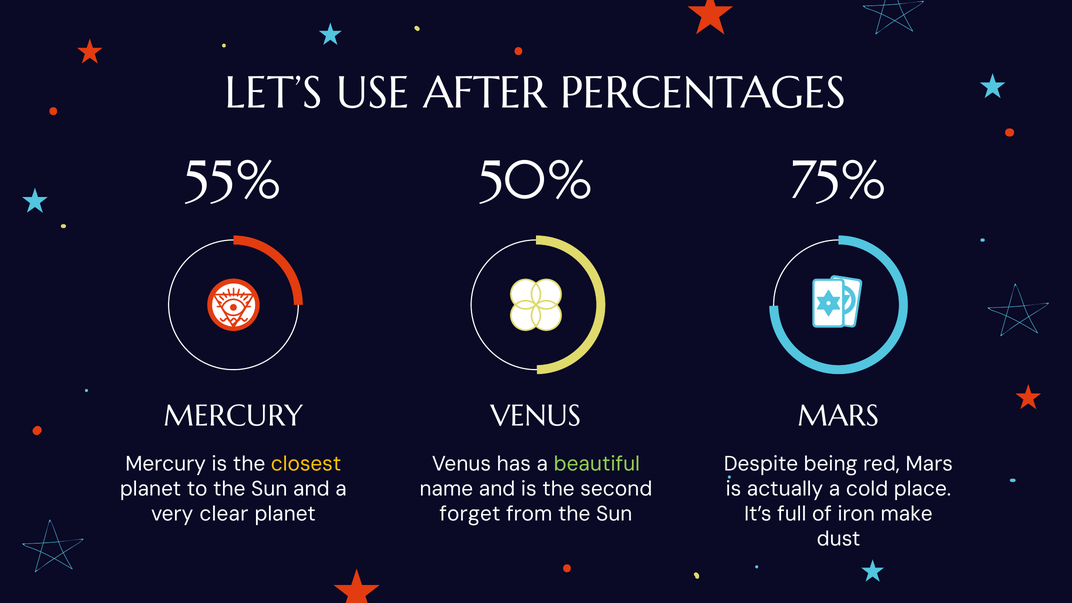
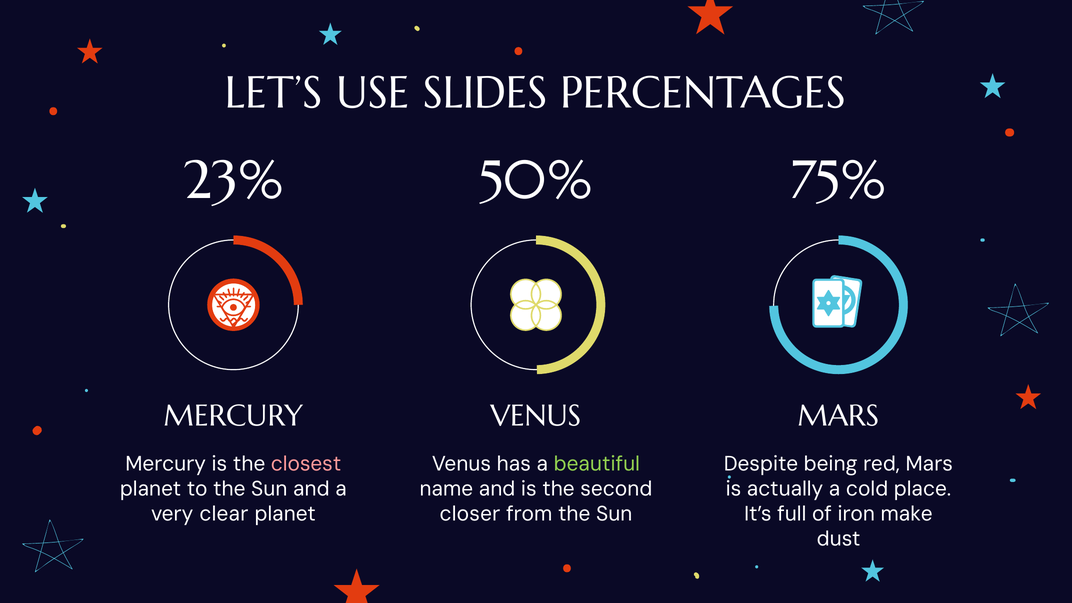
AFTER: AFTER -> SLIDES
55%: 55% -> 23%
closest colour: yellow -> pink
forget: forget -> closer
